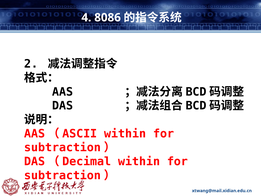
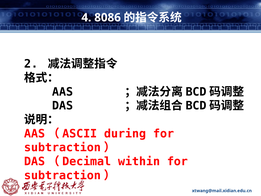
AAS（ASCII within: within -> during
